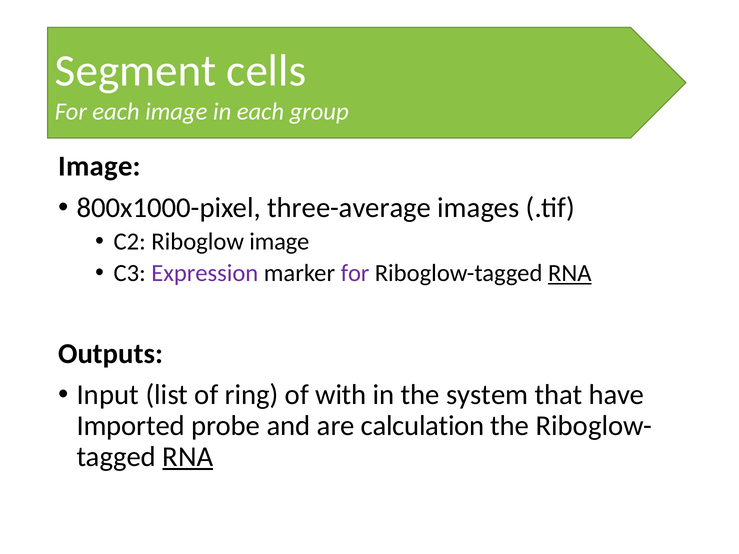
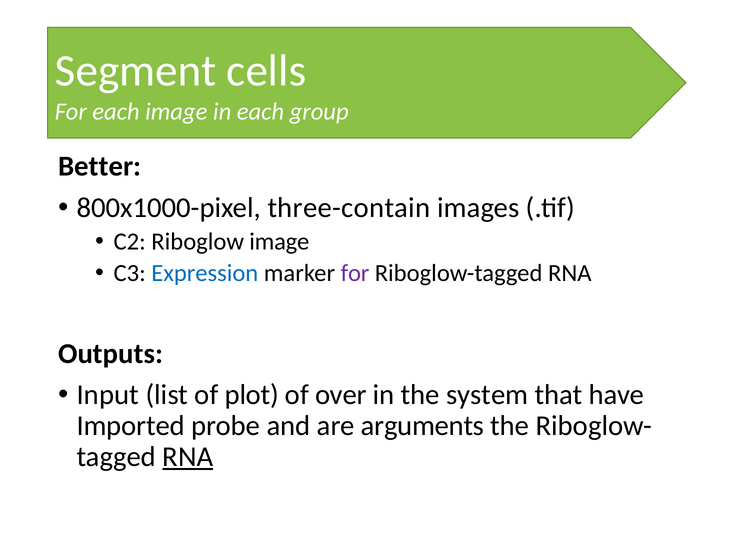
Image at (100, 167): Image -> Better
three-average: three-average -> three-contain
Expression colour: purple -> blue
RNA at (570, 273) underline: present -> none
ring: ring -> plot
with: with -> over
calculation: calculation -> arguments
